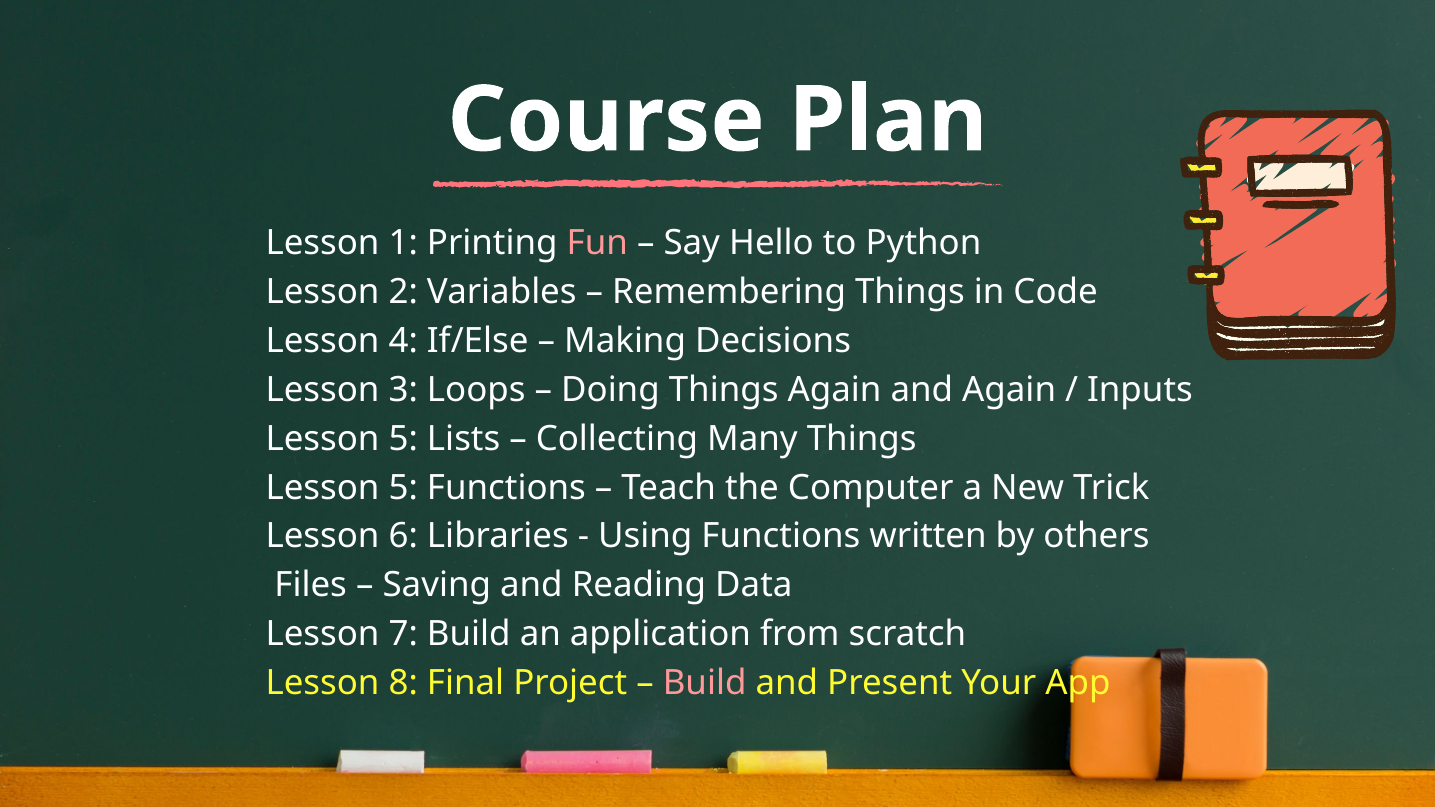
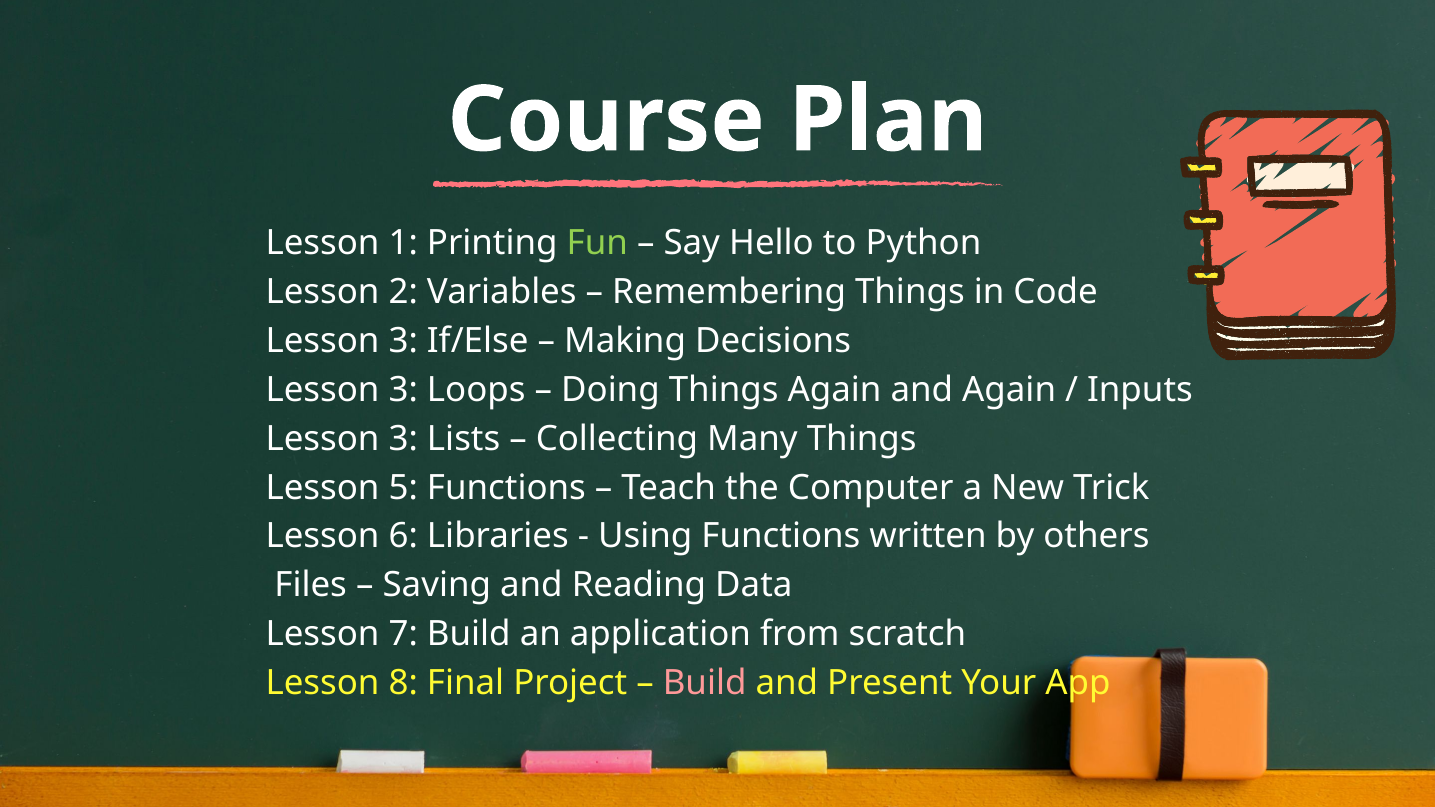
Fun colour: pink -> light green
4 at (403, 341): 4 -> 3
5 at (403, 439): 5 -> 3
